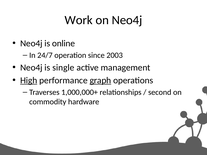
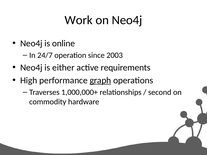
single: single -> either
management: management -> requirements
High underline: present -> none
